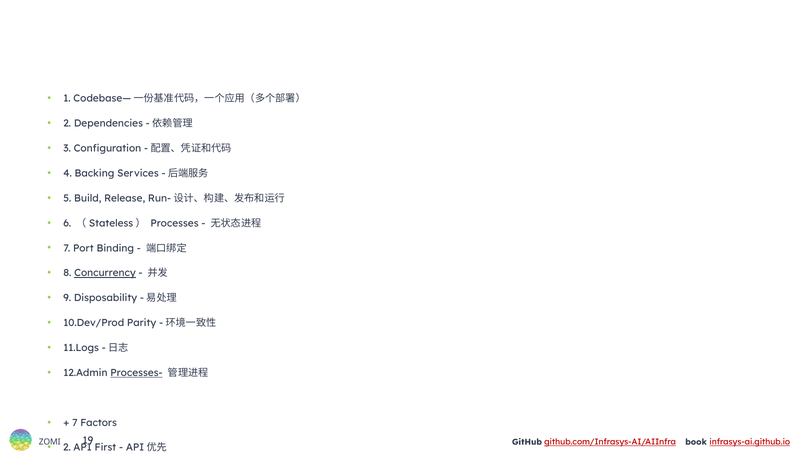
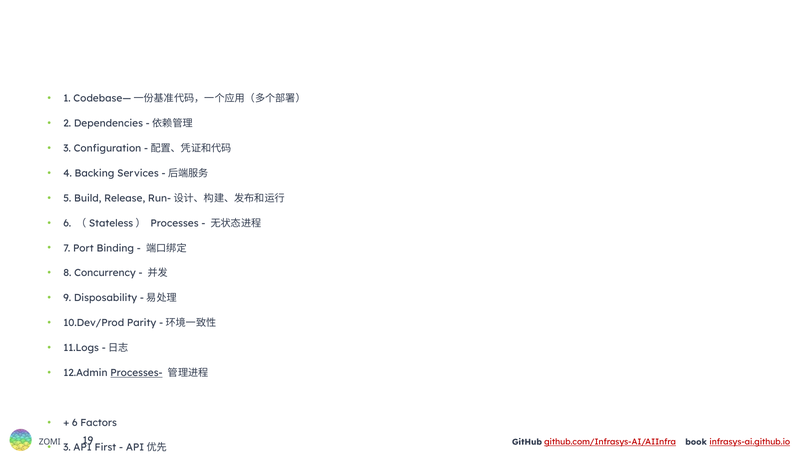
Concurrency underline: present -> none
7 at (75, 423): 7 -> 6
2 at (67, 448): 2 -> 3
